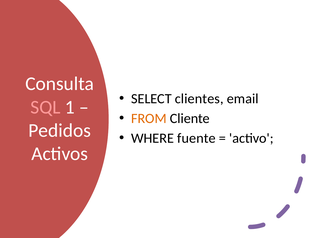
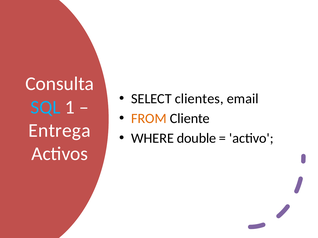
SQL colour: pink -> light blue
Pedidos: Pedidos -> Entrega
fuente: fuente -> double
